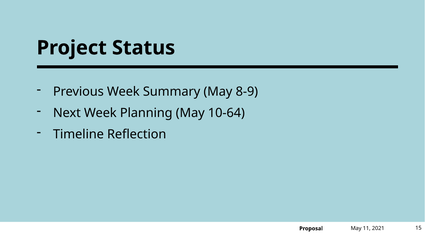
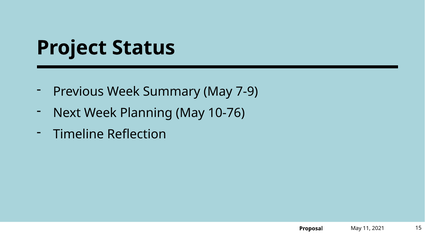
8-9: 8-9 -> 7-9
10-64: 10-64 -> 10-76
